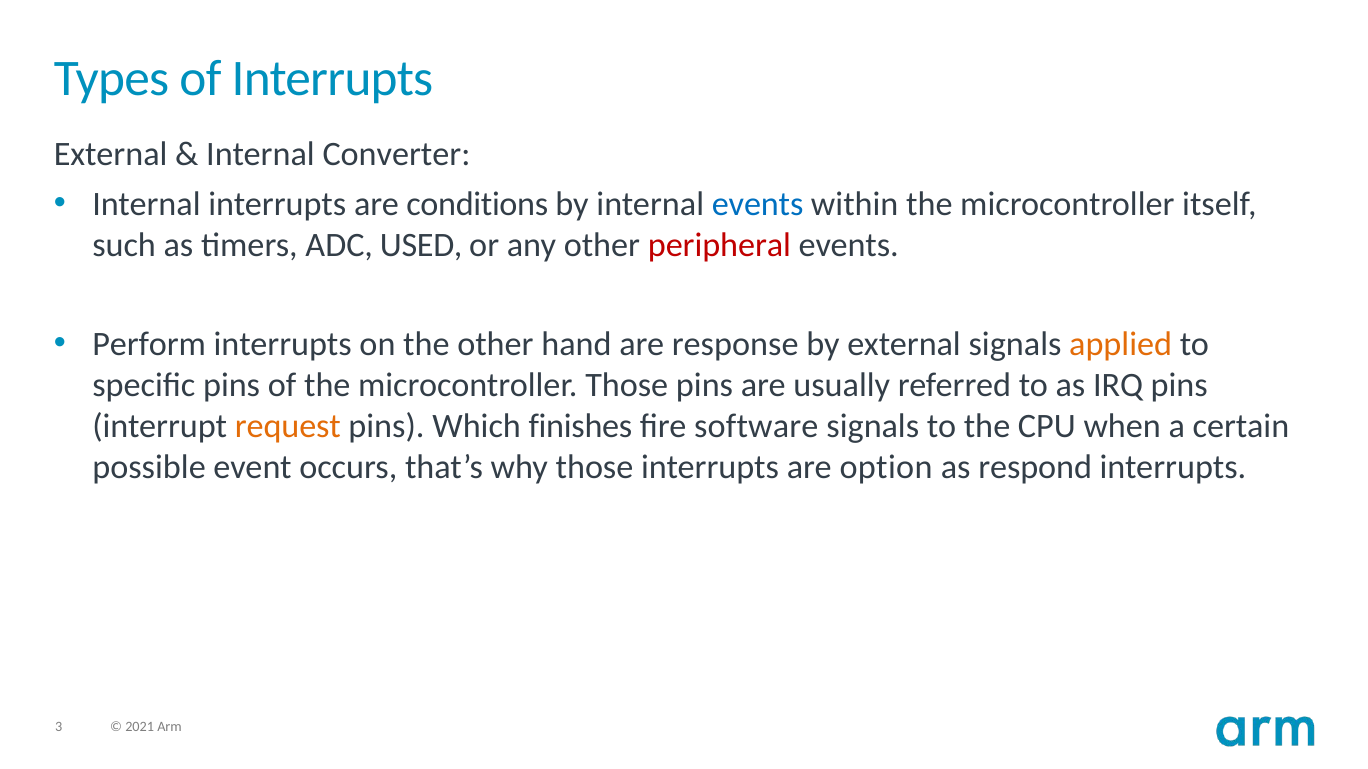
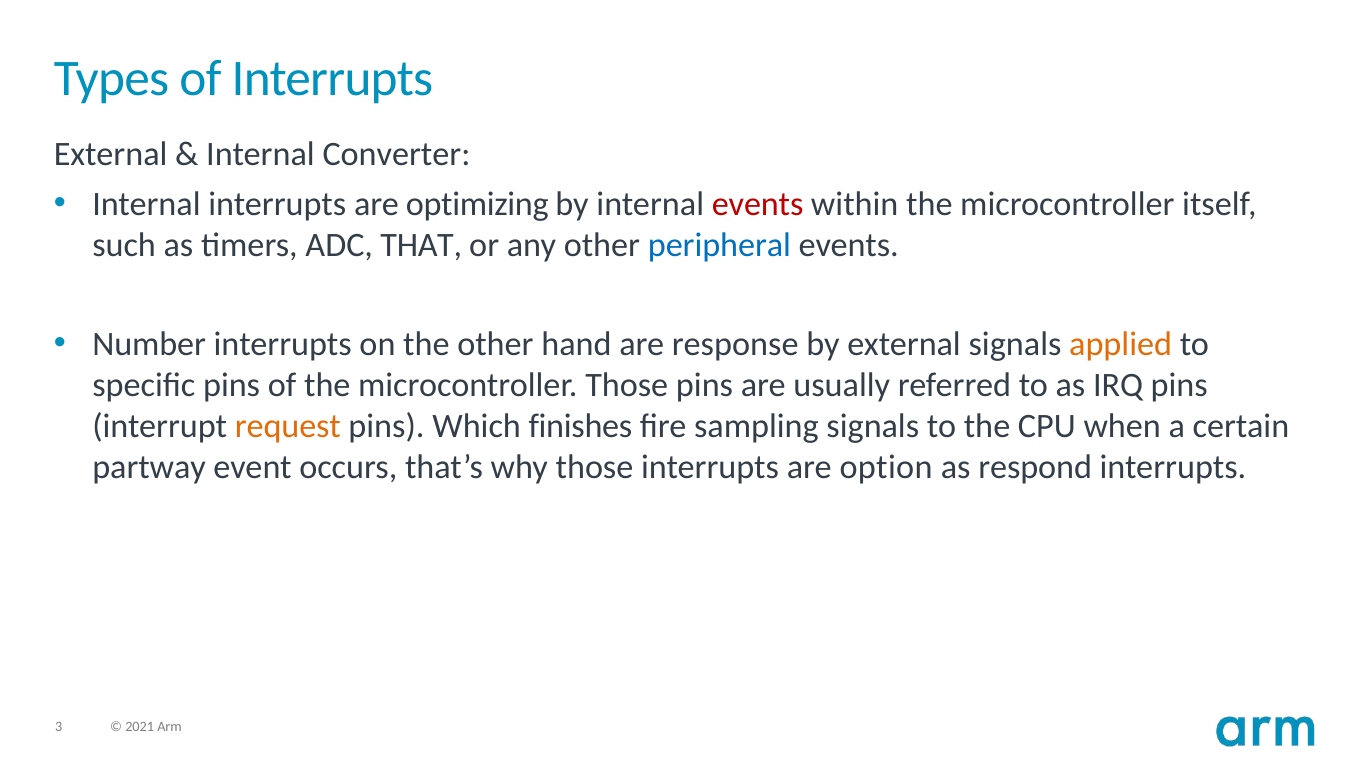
conditions: conditions -> optimizing
events at (758, 204) colour: blue -> red
USED: USED -> THAT
peripheral colour: red -> blue
Perform: Perform -> Number
software: software -> sampling
possible: possible -> partway
